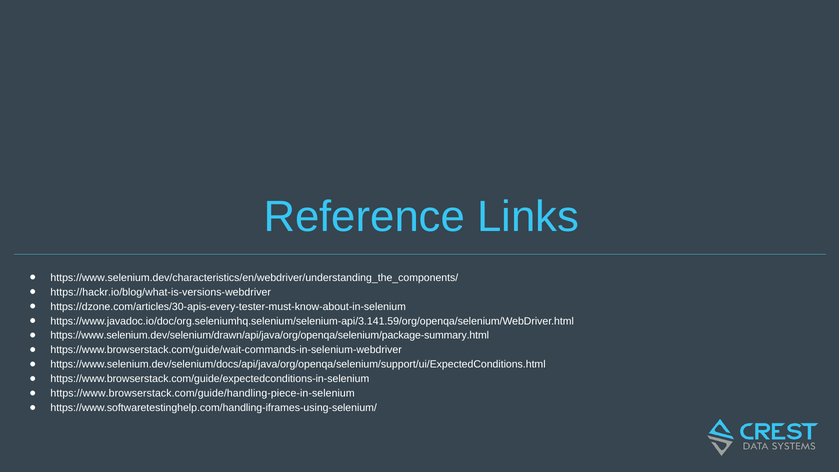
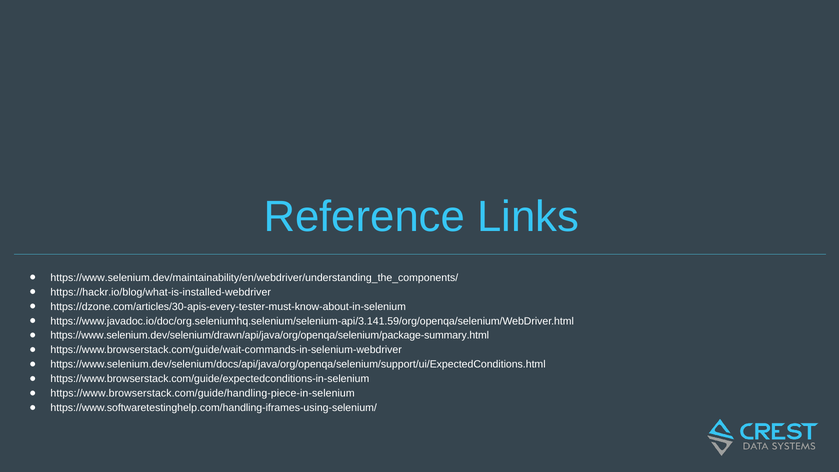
https://www.selenium.dev/characteristics/en/webdriver/understanding_the_components/: https://www.selenium.dev/characteristics/en/webdriver/understanding_the_components/ -> https://www.selenium.dev/maintainability/en/webdriver/understanding_the_components/
https://hackr.io/blog/what-is-versions-webdriver: https://hackr.io/blog/what-is-versions-webdriver -> https://hackr.io/blog/what-is-installed-webdriver
